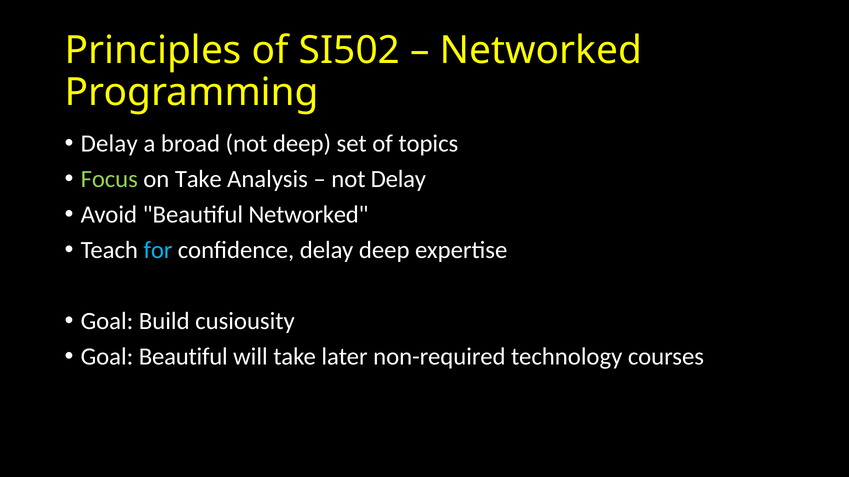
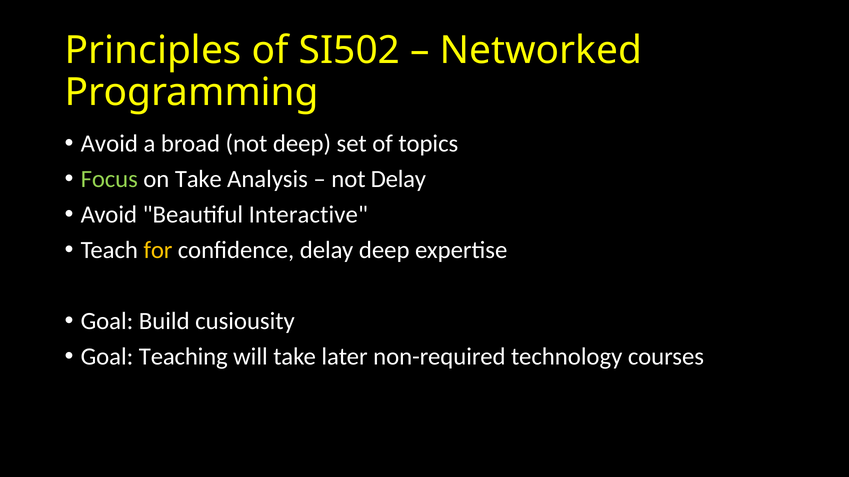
Delay at (109, 144): Delay -> Avoid
Beautiful Networked: Networked -> Interactive
for colour: light blue -> yellow
Goal Beautiful: Beautiful -> Teaching
